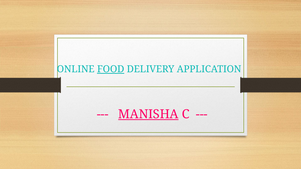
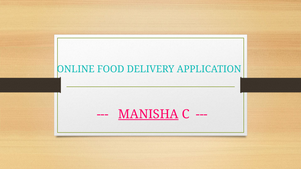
FOOD underline: present -> none
